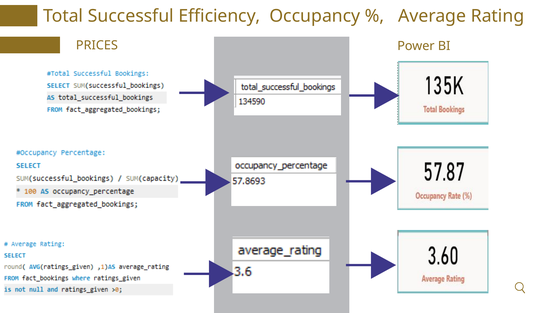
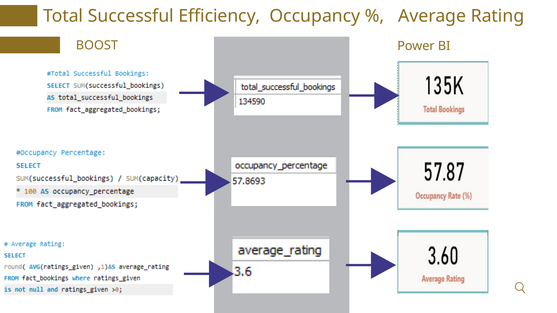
PRICES: PRICES -> BOOST
